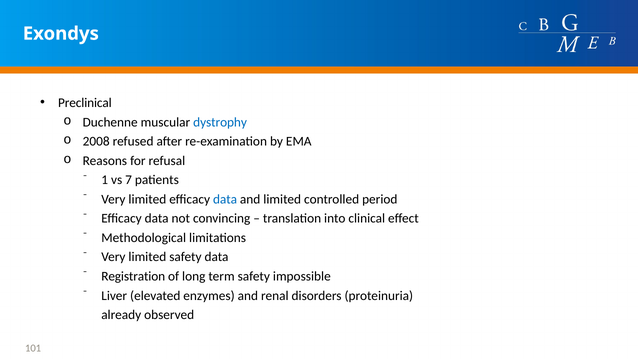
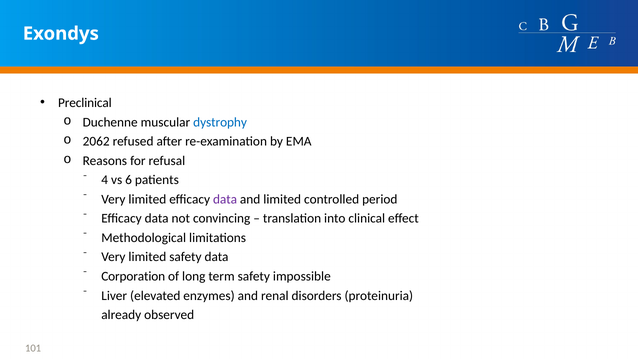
2008: 2008 -> 2062
1: 1 -> 4
7: 7 -> 6
data at (225, 199) colour: blue -> purple
Registration: Registration -> Corporation
